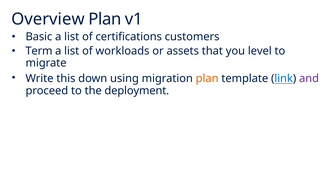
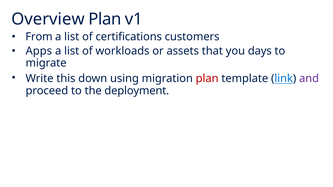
Basic: Basic -> From
Term: Term -> Apps
level: level -> days
plan at (207, 78) colour: orange -> red
